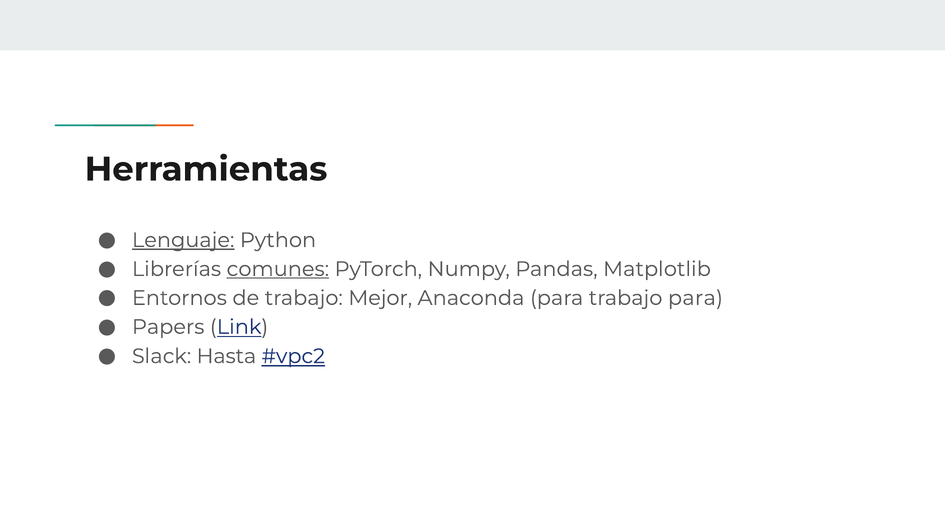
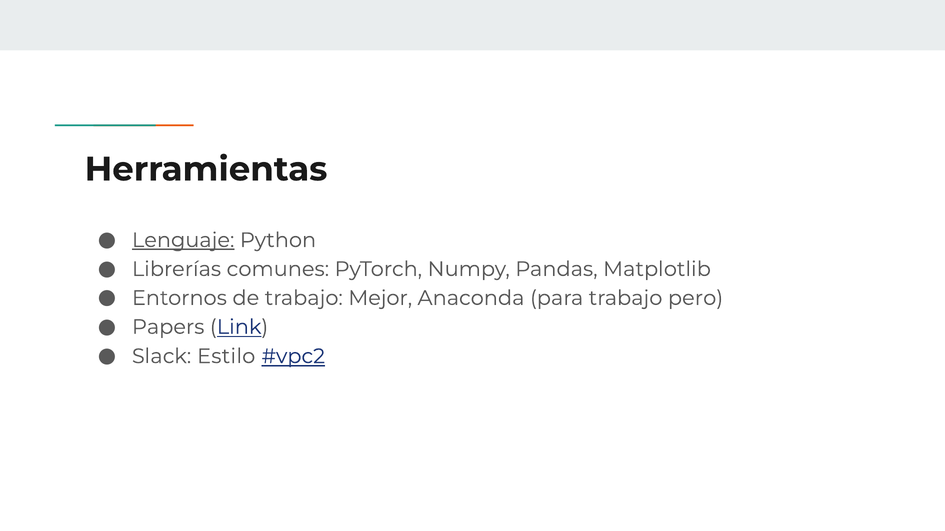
comunes underline: present -> none
trabajo para: para -> pero
Hasta: Hasta -> Estilo
